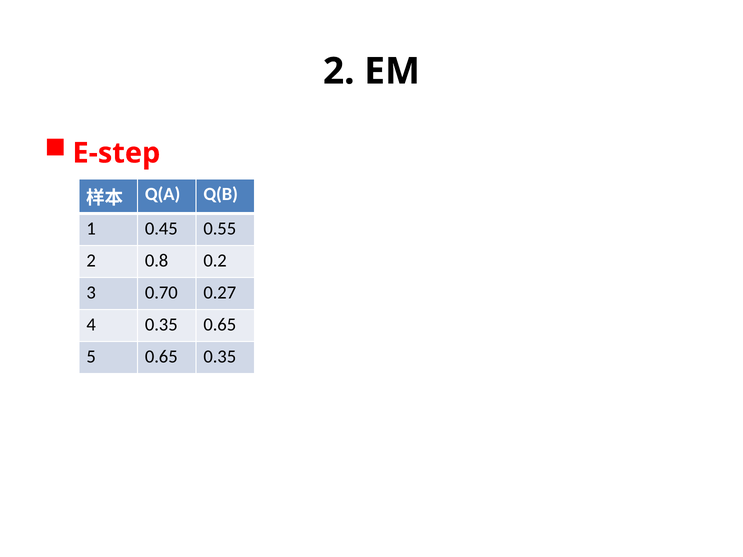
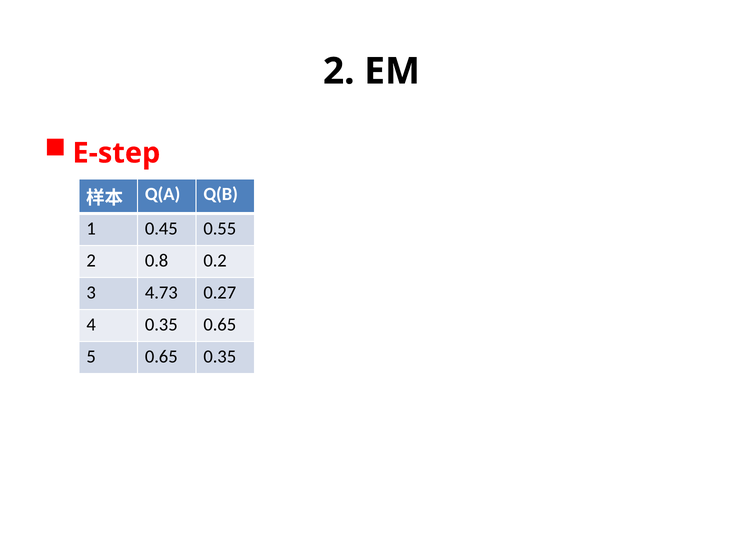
0.70: 0.70 -> 4.73
